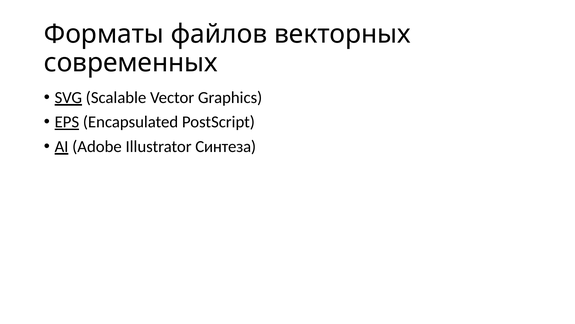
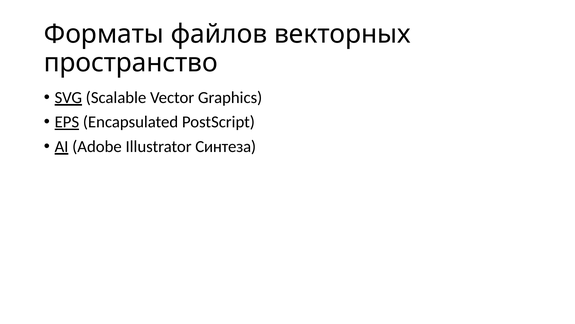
современных: современных -> пространство
